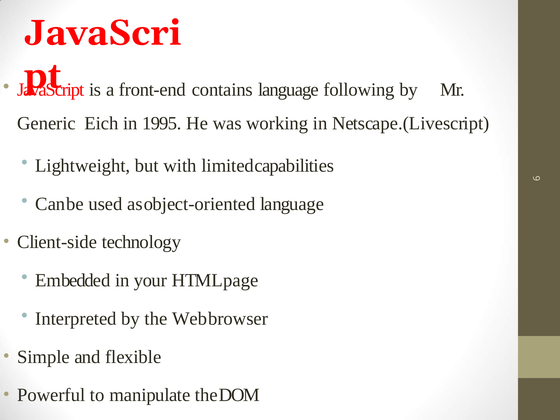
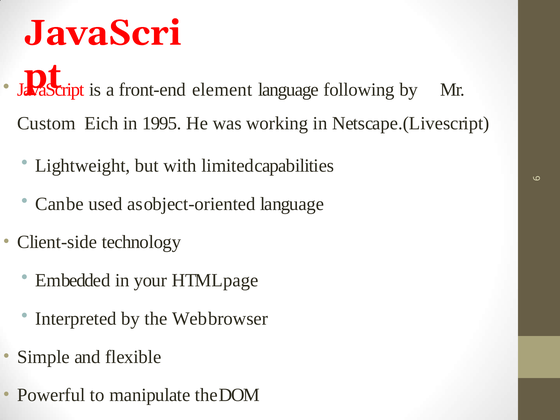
contains: contains -> element
Generic: Generic -> Custom
